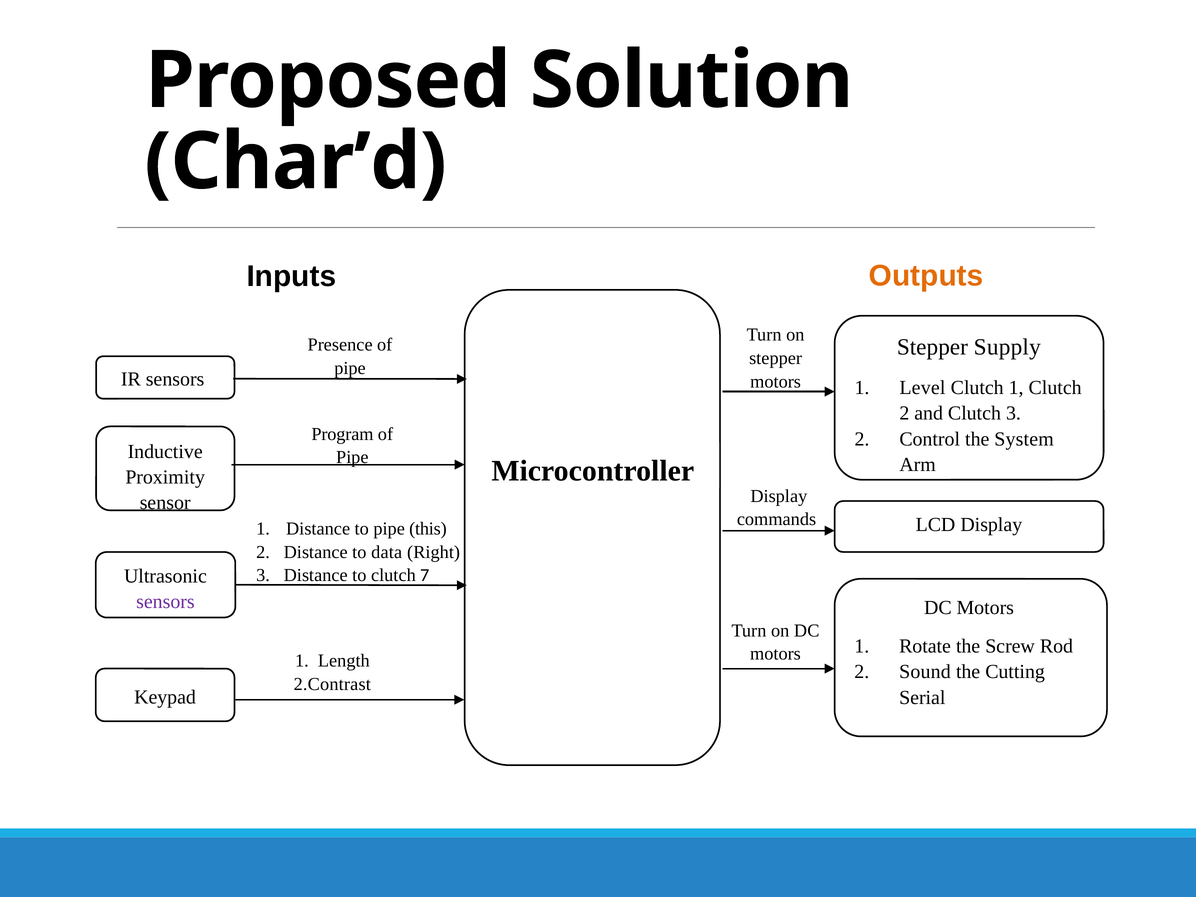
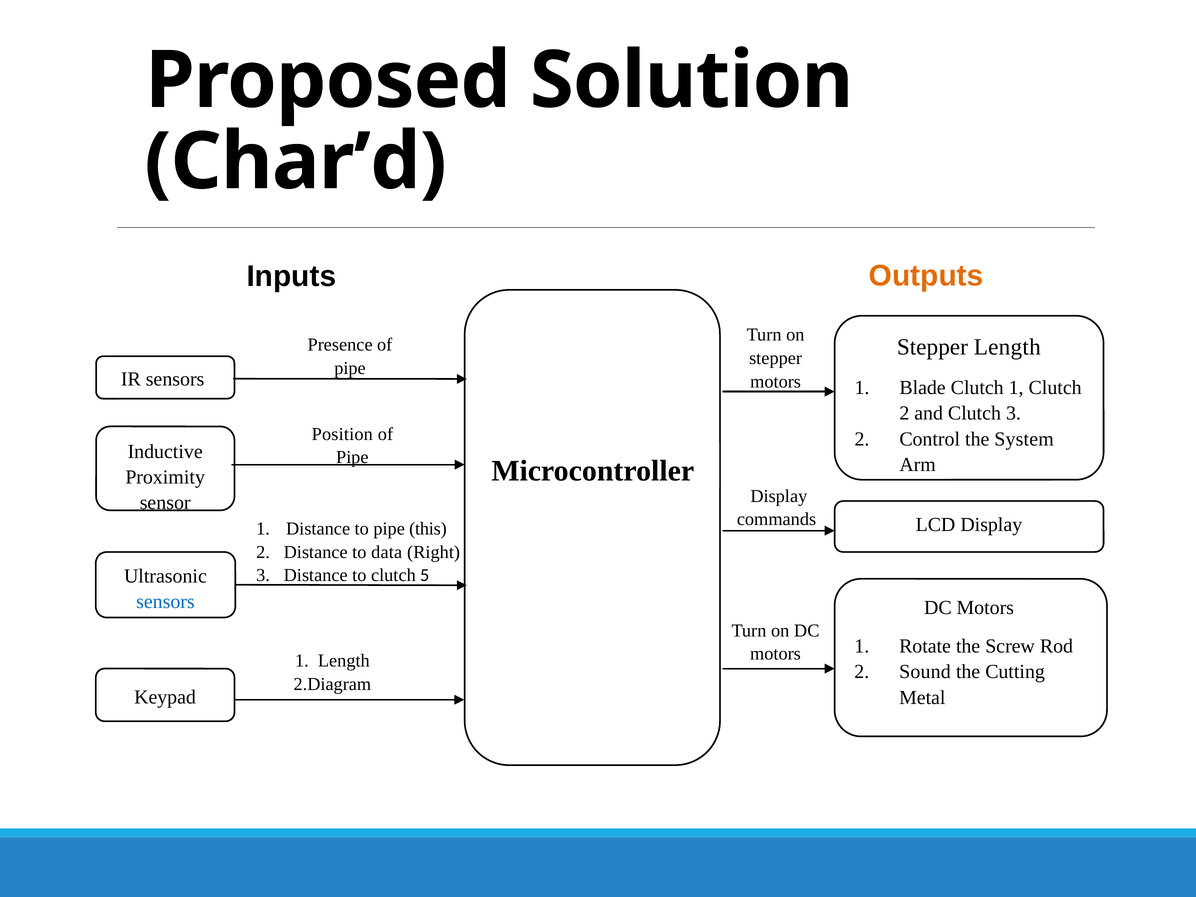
Stepper Supply: Supply -> Length
Level: Level -> Blade
Program: Program -> Position
7: 7 -> 5
sensors at (165, 602) colour: purple -> blue
2.Contrast: 2.Contrast -> 2.Diagram
Serial: Serial -> Metal
